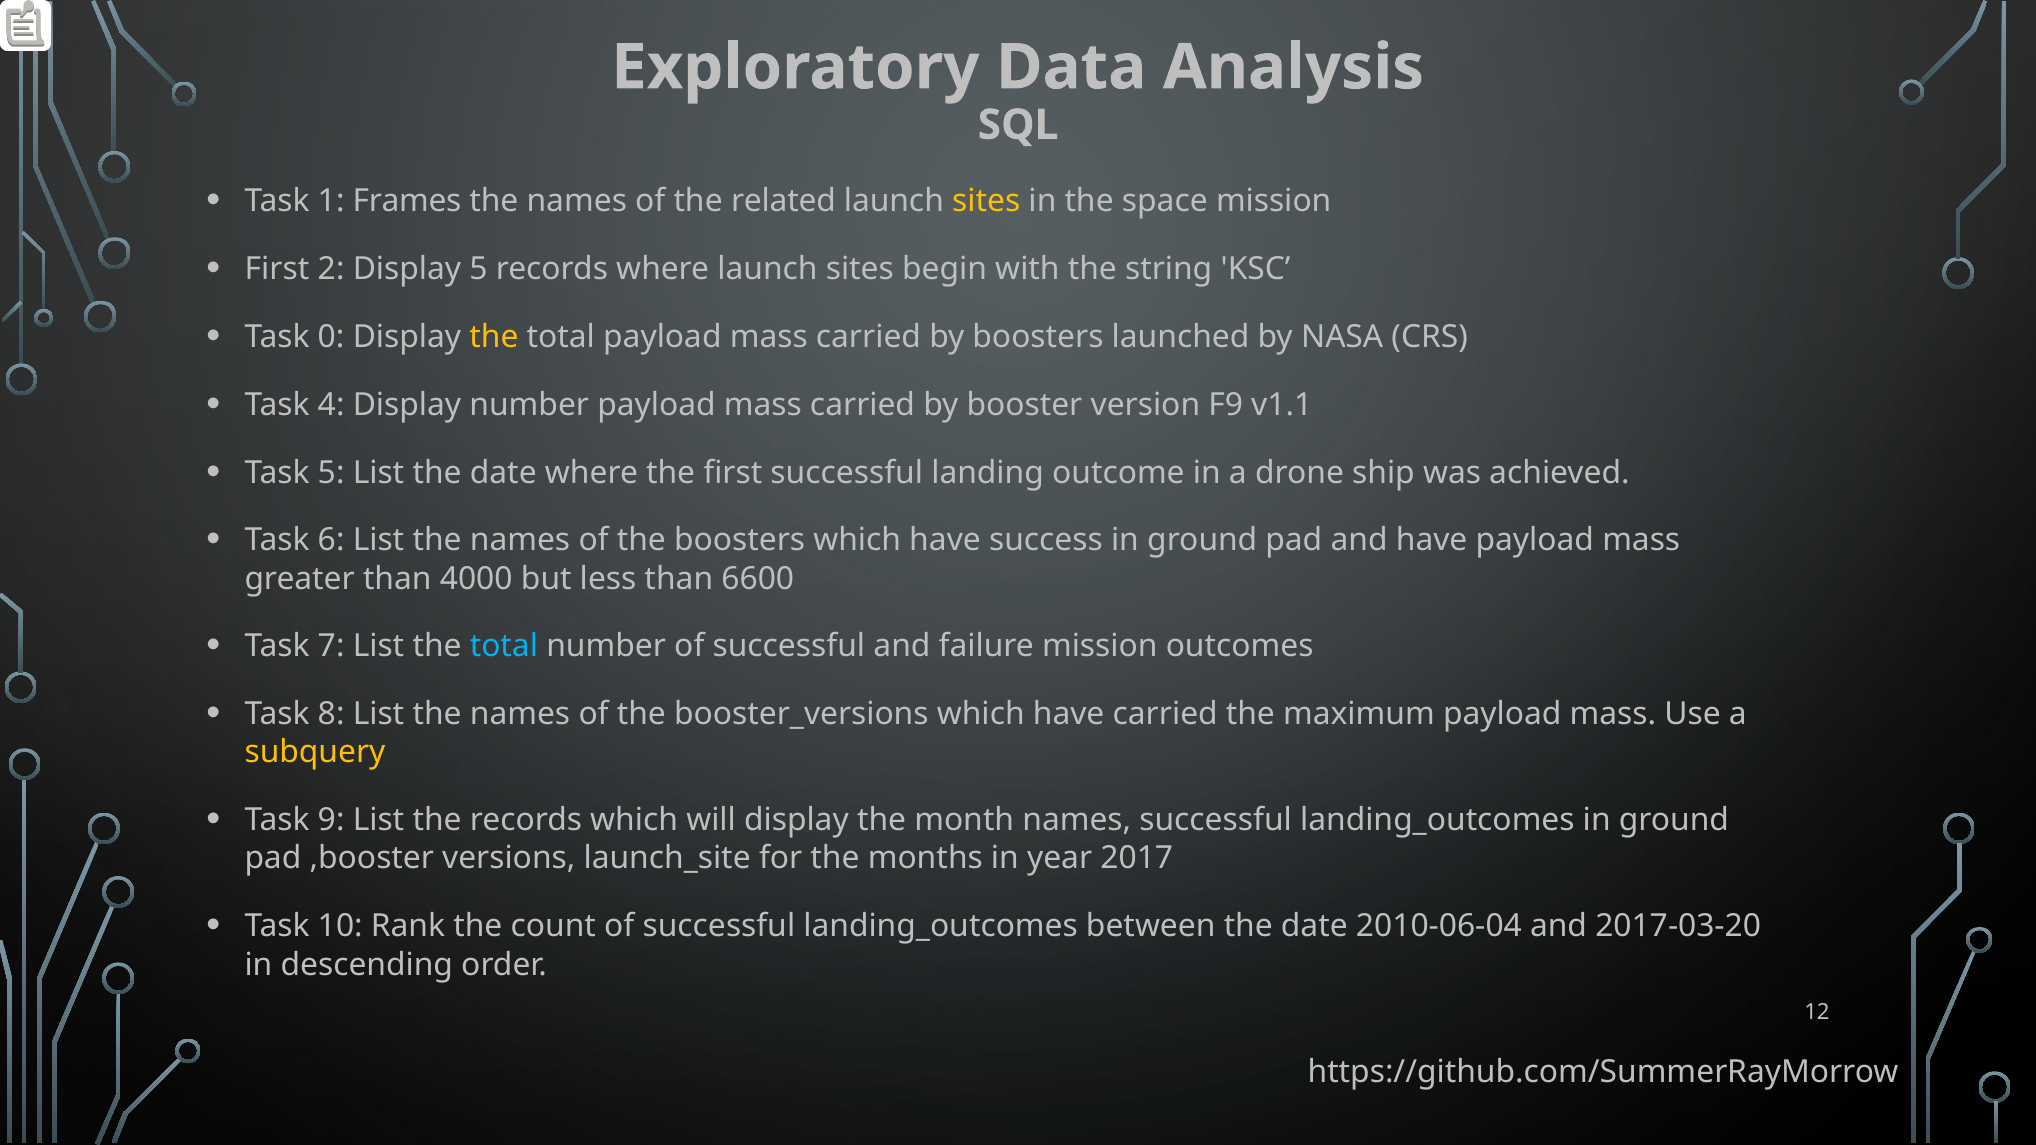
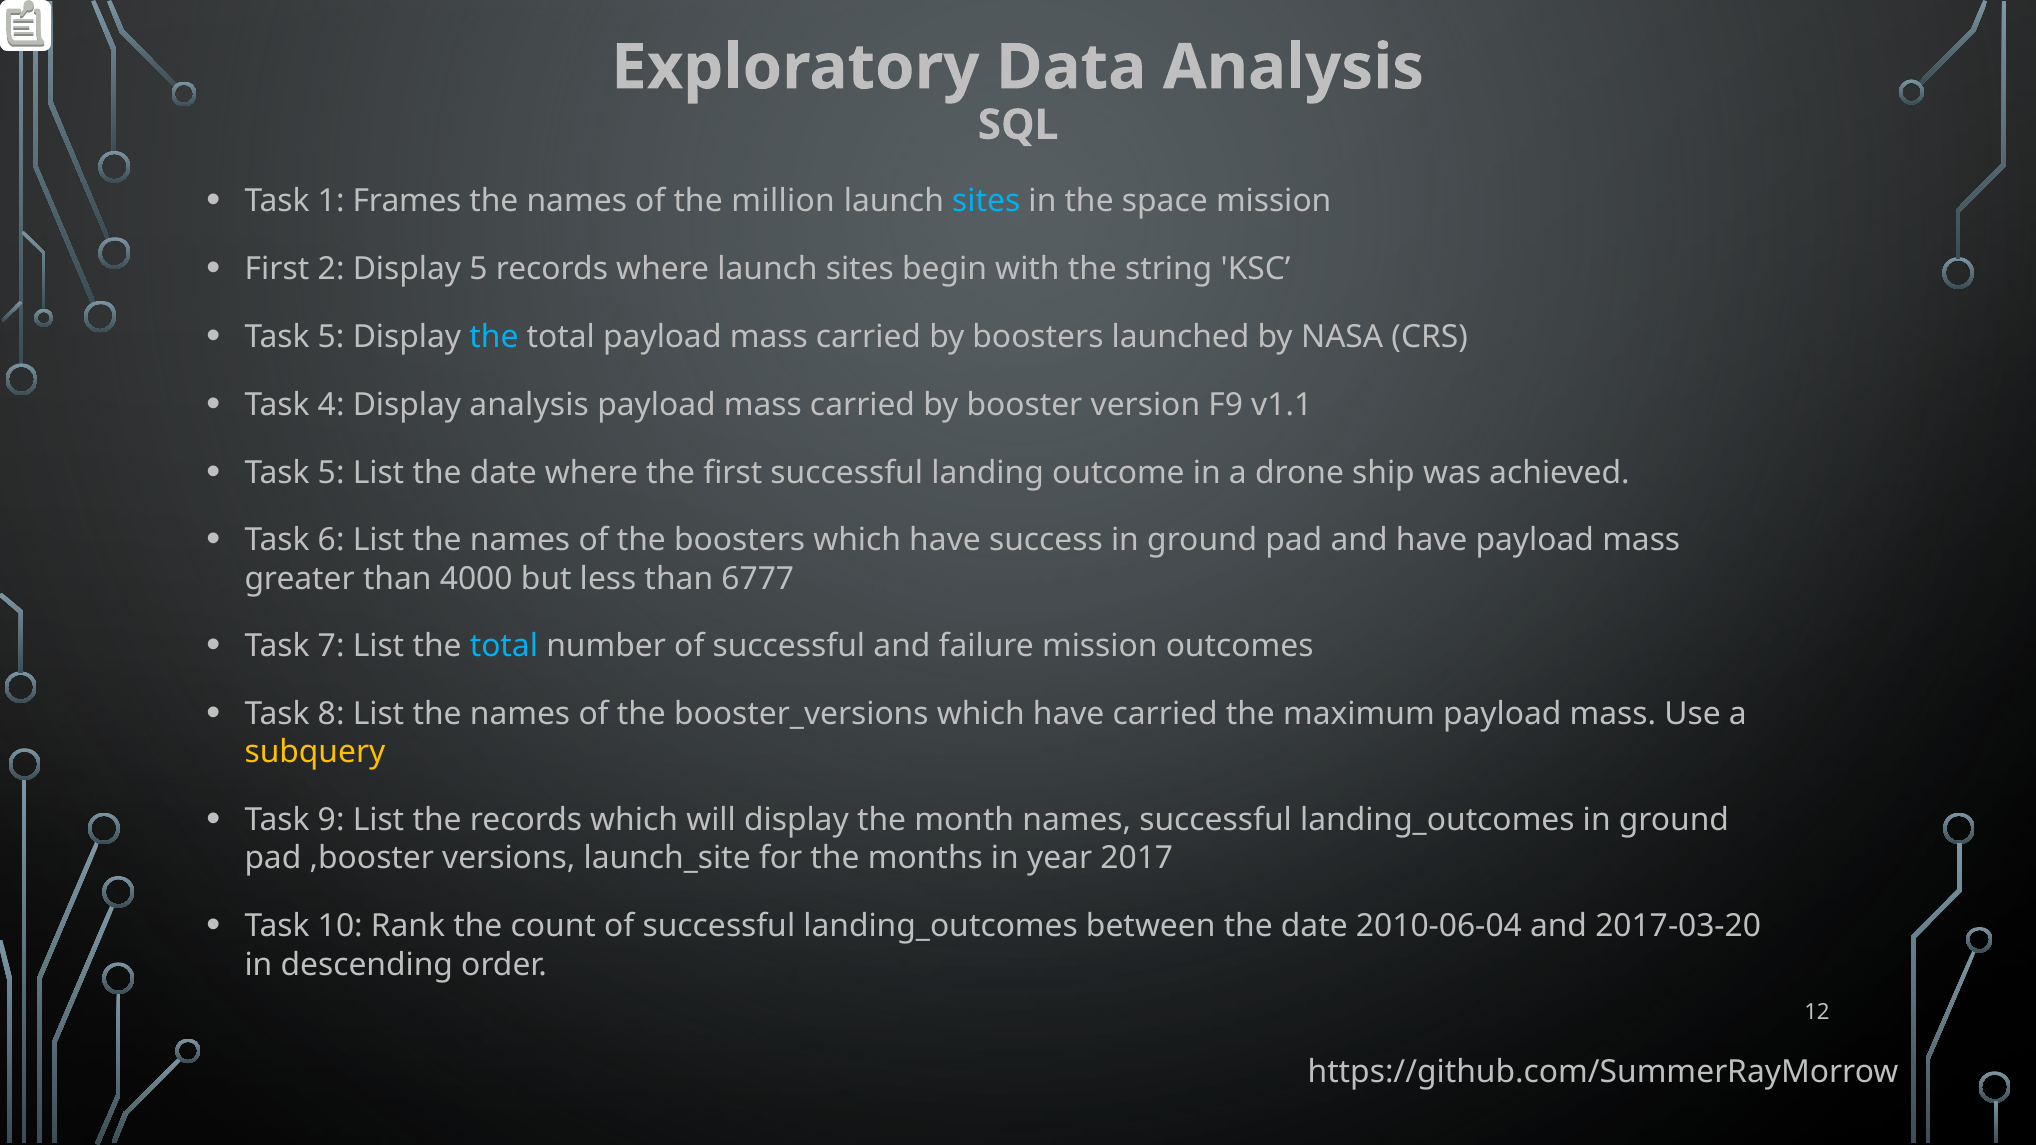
related: related -> million
sites at (986, 201) colour: yellow -> light blue
0 at (331, 337): 0 -> 5
the at (494, 337) colour: yellow -> light blue
Display number: number -> analysis
6600: 6600 -> 6777
